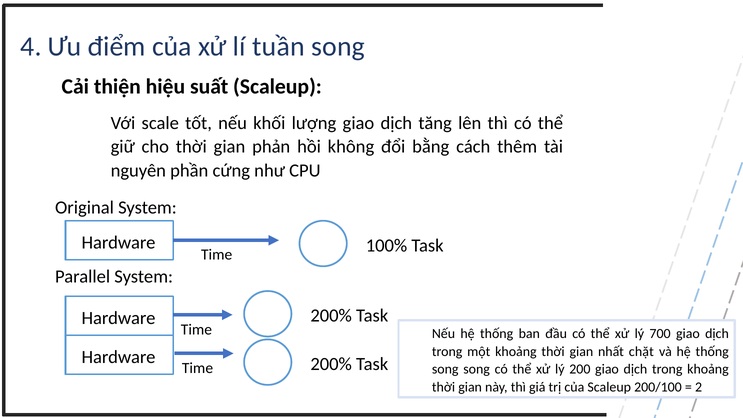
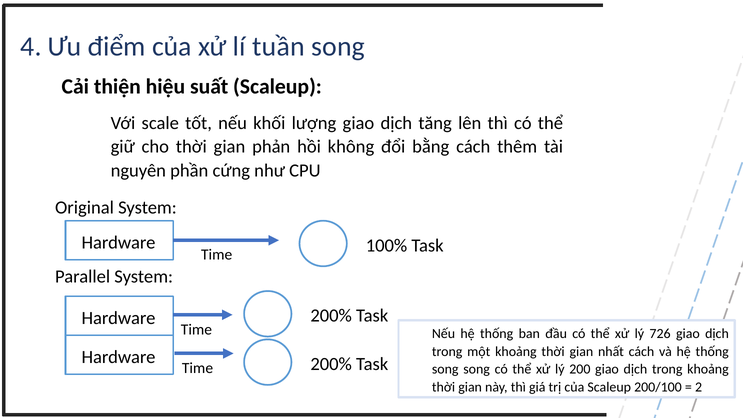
700: 700 -> 726
nhất chặt: chặt -> cách
